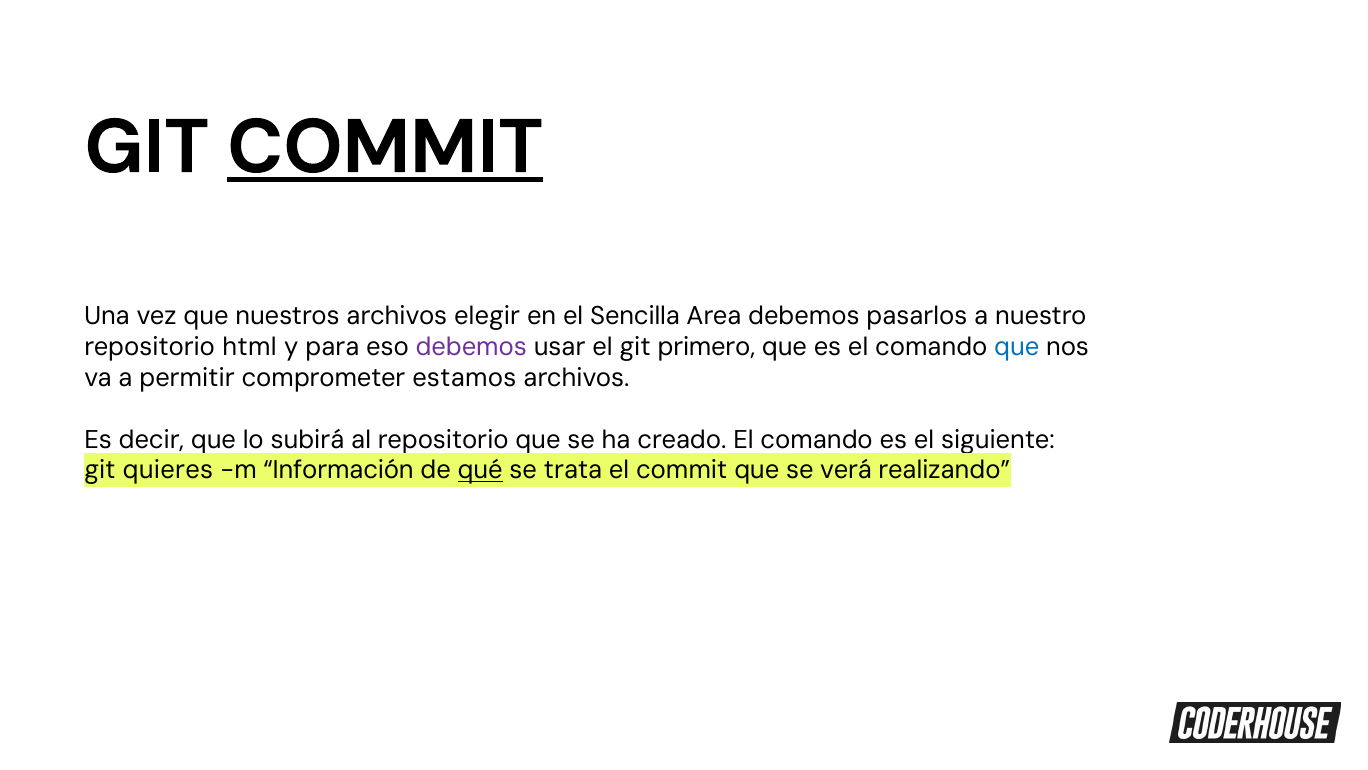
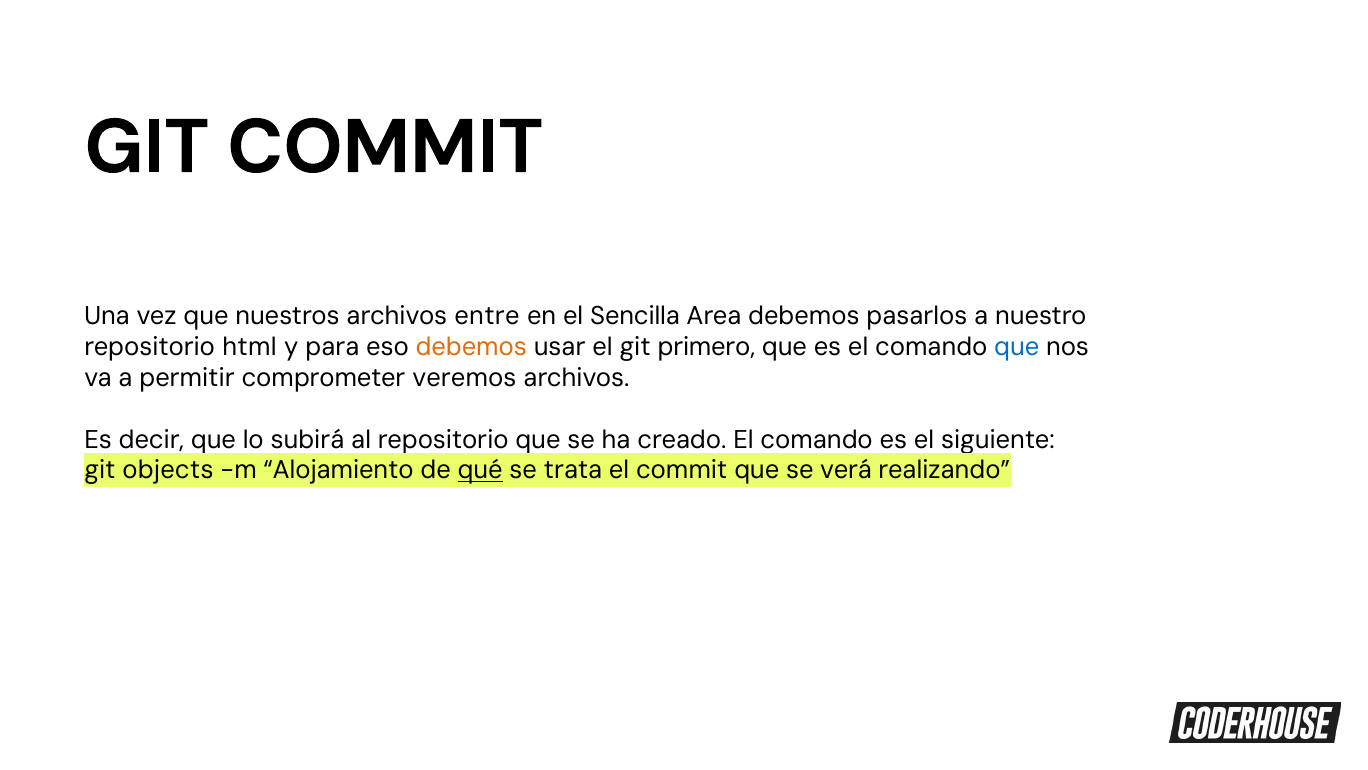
COMMIT at (385, 147) underline: present -> none
elegir: elegir -> entre
debemos at (471, 347) colour: purple -> orange
estamos: estamos -> veremos
quieres: quieres -> objects
Información: Información -> Alojamiento
